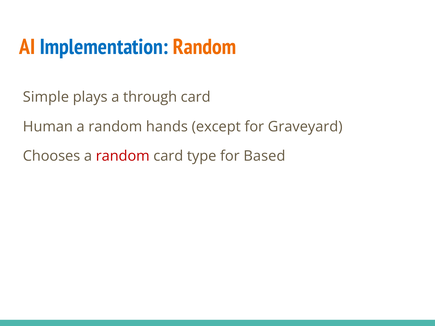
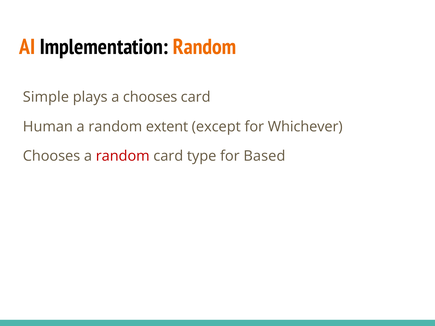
Implementation colour: blue -> black
a through: through -> chooses
hands: hands -> extent
Graveyard: Graveyard -> Whichever
